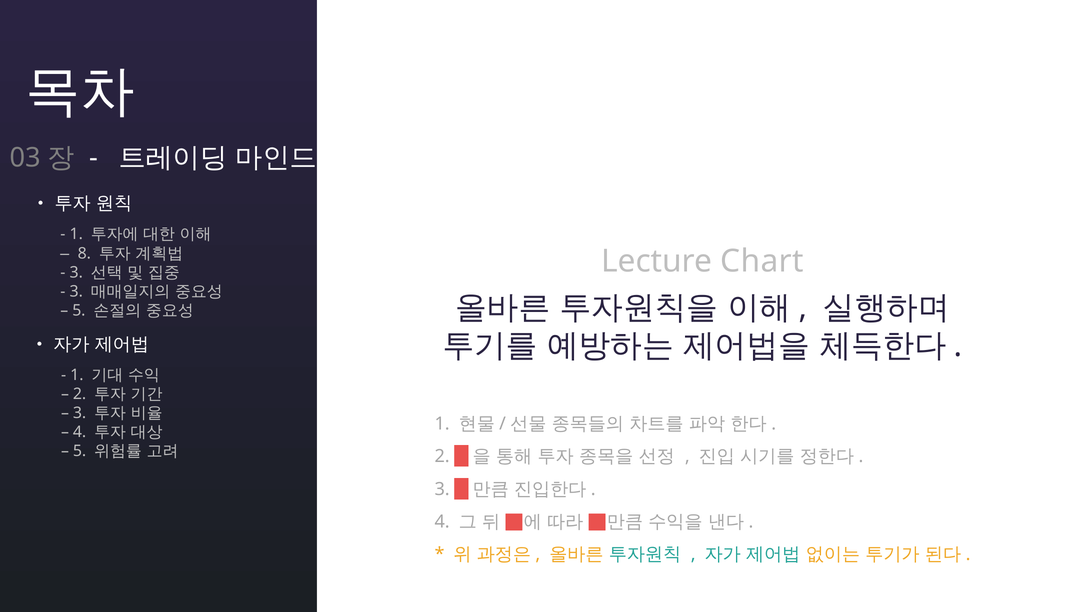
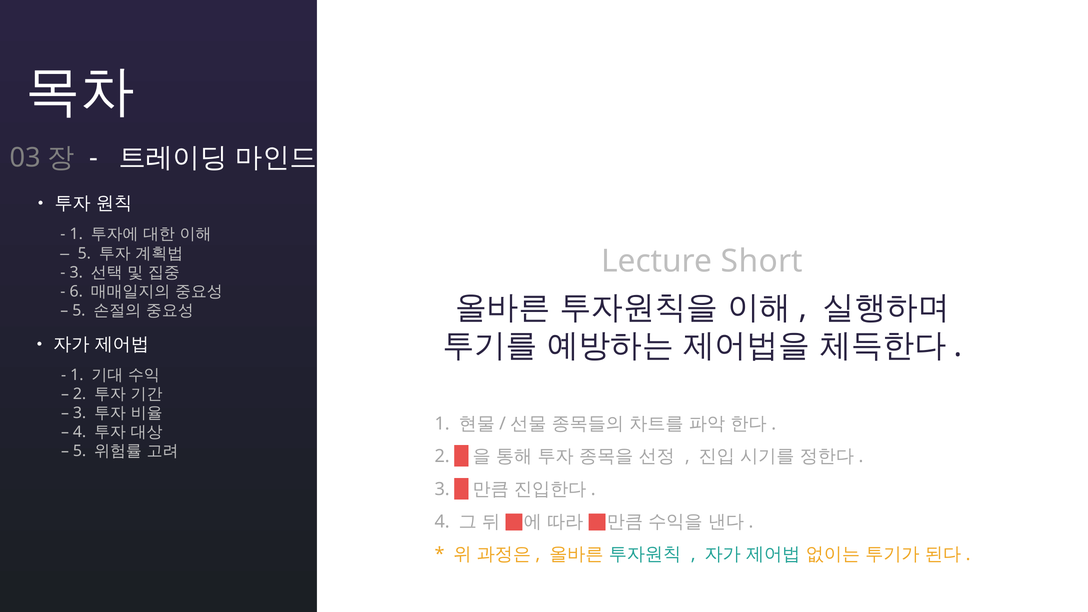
8 at (84, 253): 8 -> 5
Chart: Chart -> Short
3 at (76, 291): 3 -> 6
